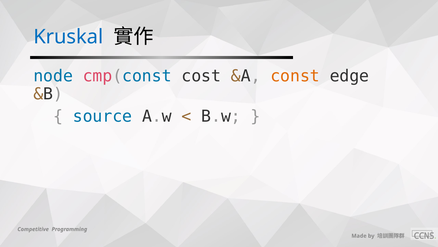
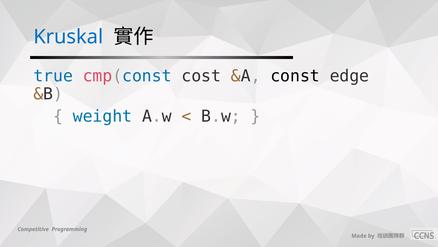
node: node -> true
const colour: orange -> black
source: source -> weight
